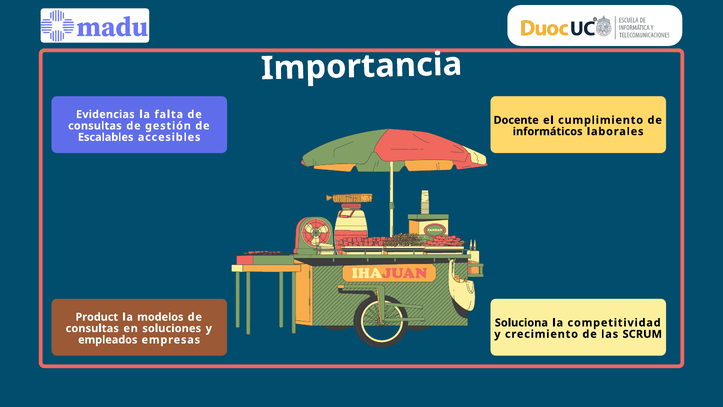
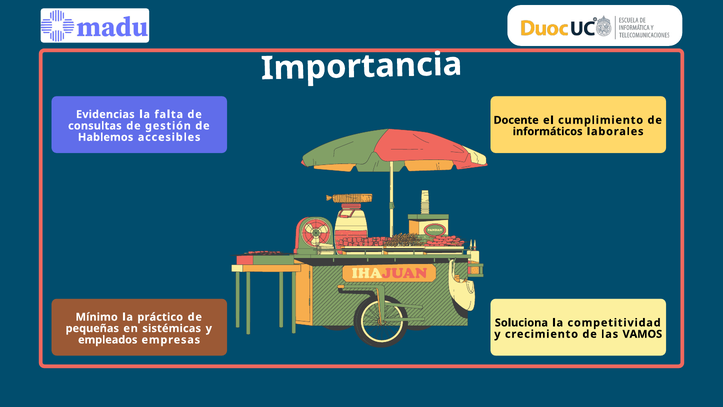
Escalables: Escalables -> Hablemos
Product: Product -> Mínimo
modelos: modelos -> práctico
consultas at (92, 328): consultas -> pequeñas
soluciones: soluciones -> sistémicas
SCRUM: SCRUM -> VAMOS
